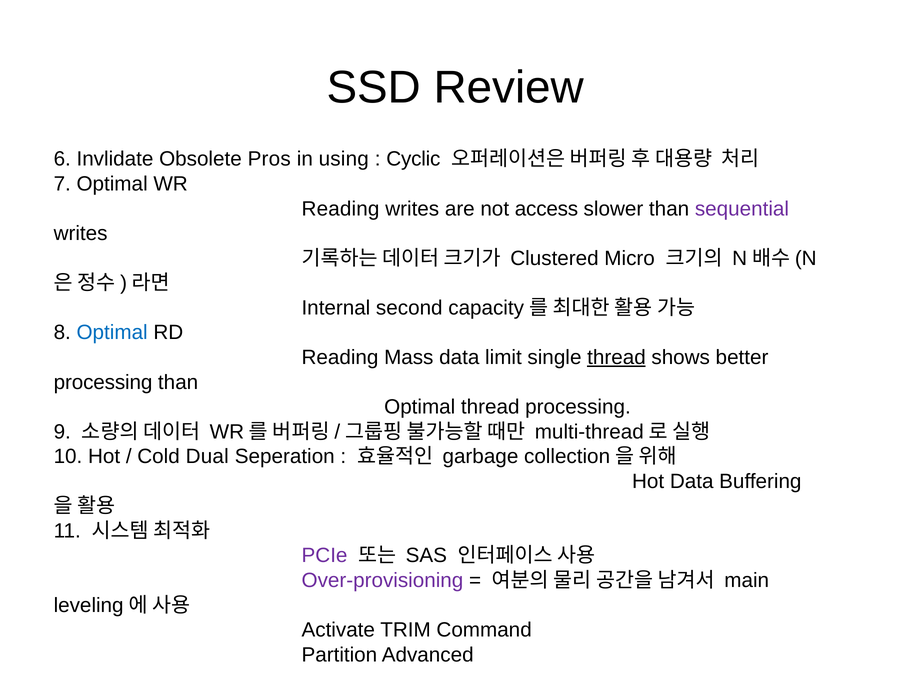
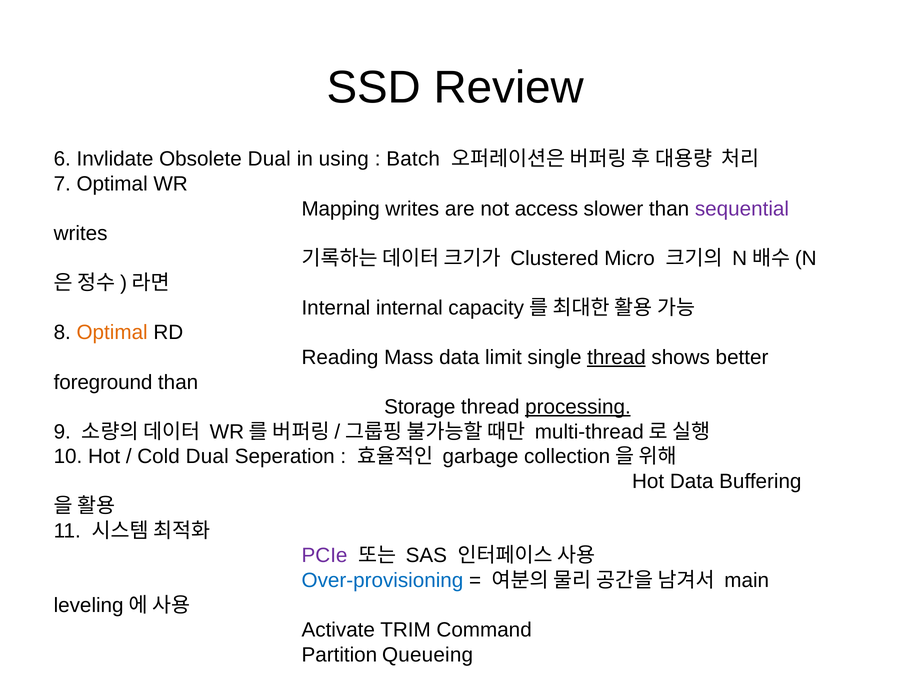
Obsolete Pros: Pros -> Dual
Cyclic: Cyclic -> Batch
Reading at (341, 209): Reading -> Mapping
Internal second: second -> internal
Optimal at (112, 333) colour: blue -> orange
processing at (103, 382): processing -> foreground
Optimal at (420, 407): Optimal -> Storage
processing at (578, 407) underline: none -> present
Over-provisioning colour: purple -> blue
Advanced: Advanced -> Queueing
